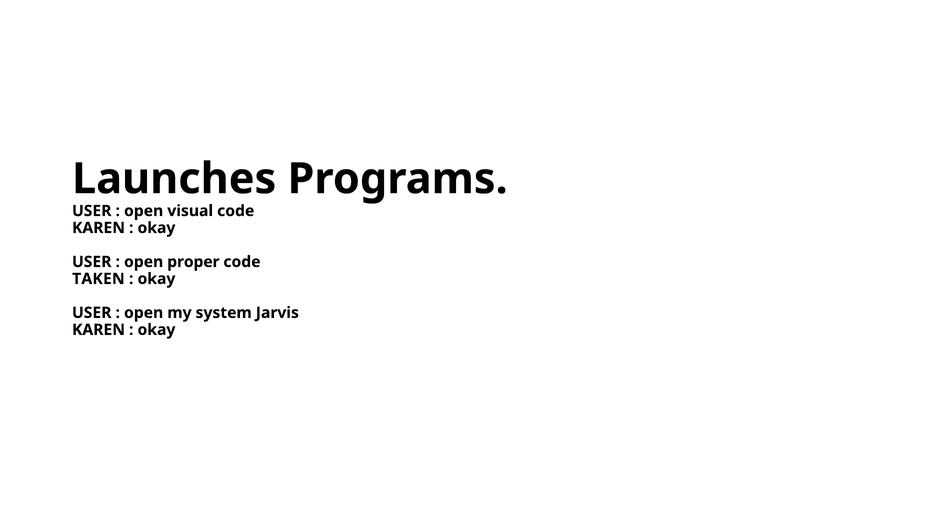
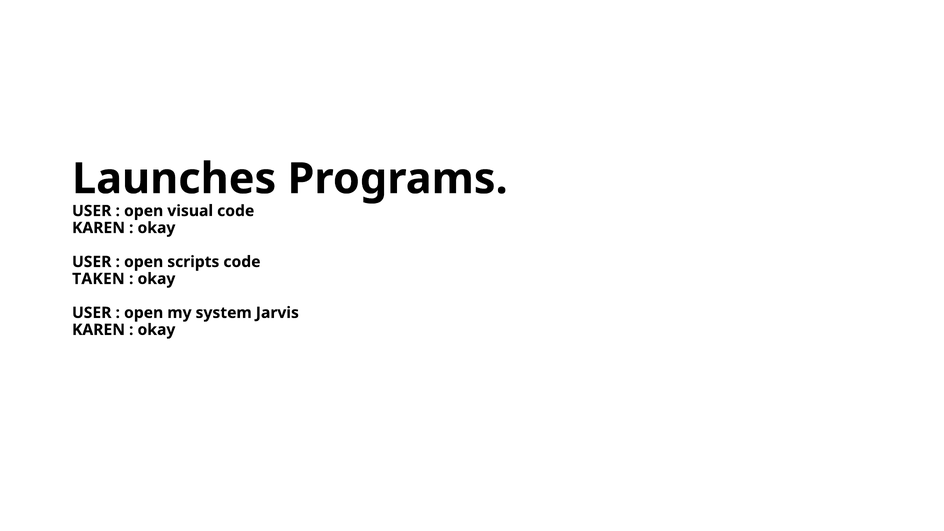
proper: proper -> scripts
